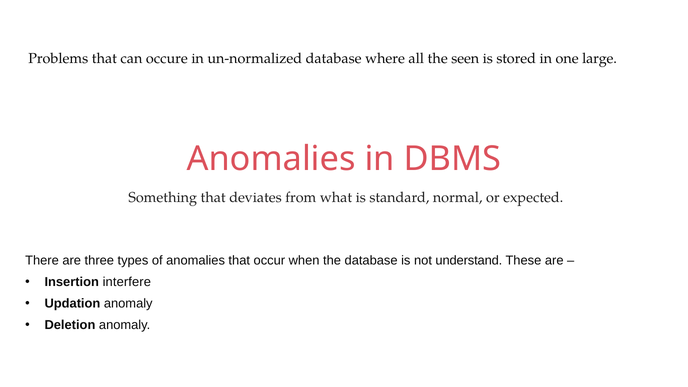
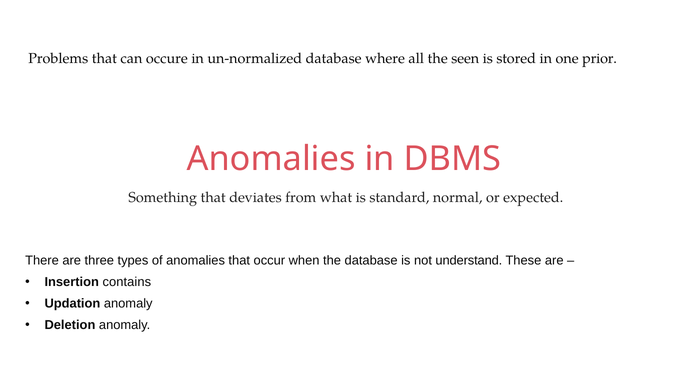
large: large -> prior
interfere: interfere -> contains
